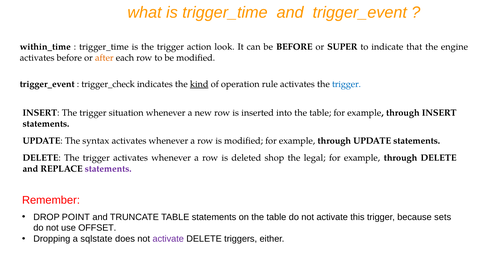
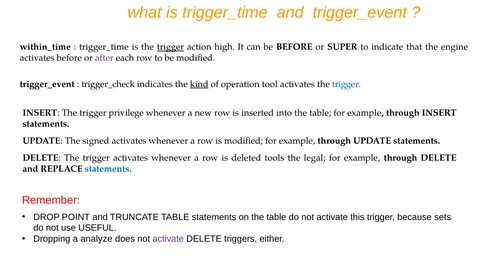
trigger at (170, 47) underline: none -> present
look: look -> high
after colour: orange -> purple
rule: rule -> tool
situation: situation -> privilege
syntax: syntax -> signed
shop: shop -> tools
statements at (108, 169) colour: purple -> blue
OFFSET: OFFSET -> USEFUL
sqlstate: sqlstate -> analyze
